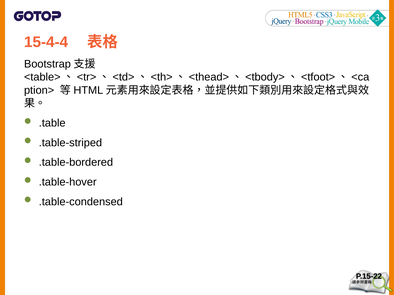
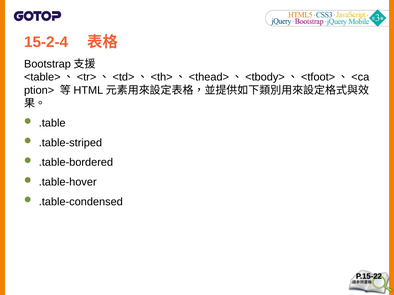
15-4-4: 15-4-4 -> 15-2-4
